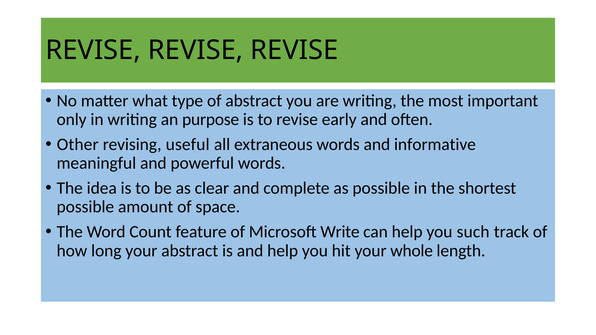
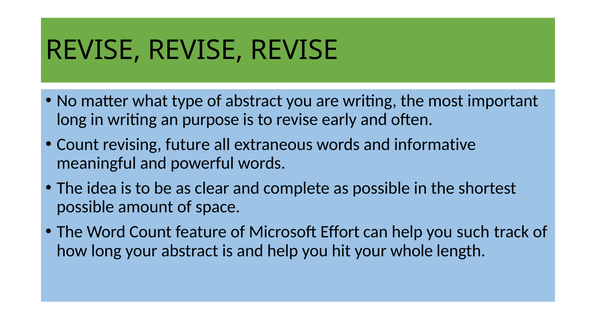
only at (72, 120): only -> long
Other at (78, 145): Other -> Count
useful: useful -> future
Write: Write -> Effort
